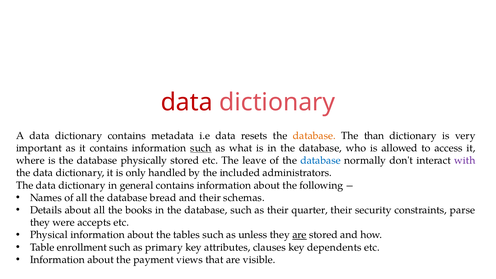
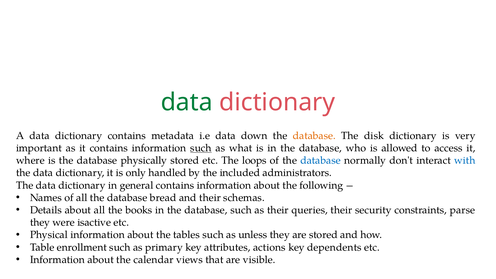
data at (187, 102) colour: red -> green
resets: resets -> down
than: than -> disk
leave: leave -> loops
with colour: purple -> blue
quarter: quarter -> queries
accepts: accepts -> isactive
are at (299, 235) underline: present -> none
clauses: clauses -> actions
payment: payment -> calendar
